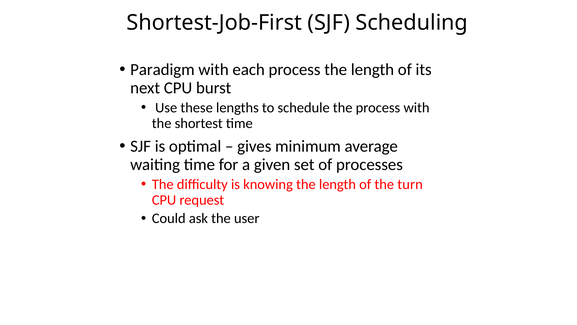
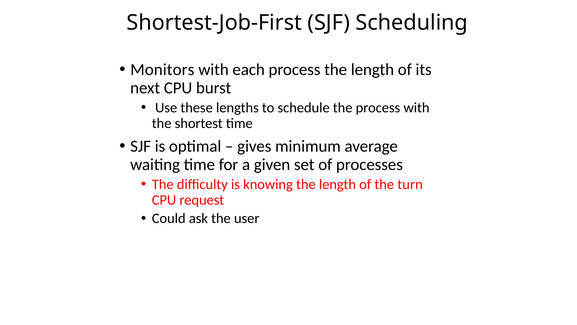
Paradigm: Paradigm -> Monitors
